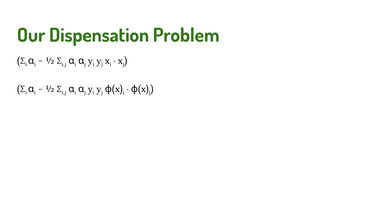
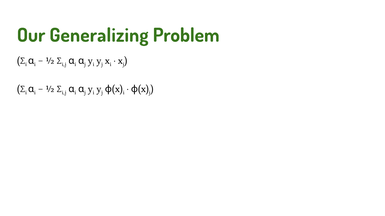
Dispensation: Dispensation -> Generalizing
